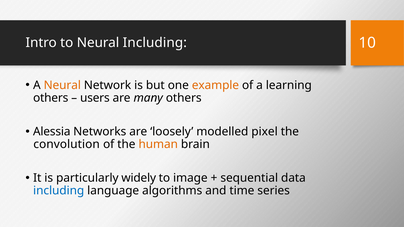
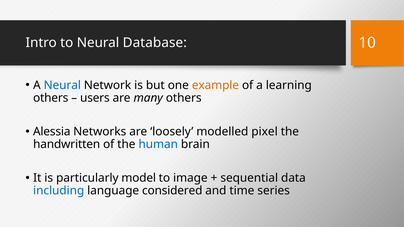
Neural Including: Including -> Database
Neural at (62, 85) colour: orange -> blue
convolution: convolution -> handwritten
human colour: orange -> blue
widely: widely -> model
algorithms: algorithms -> considered
